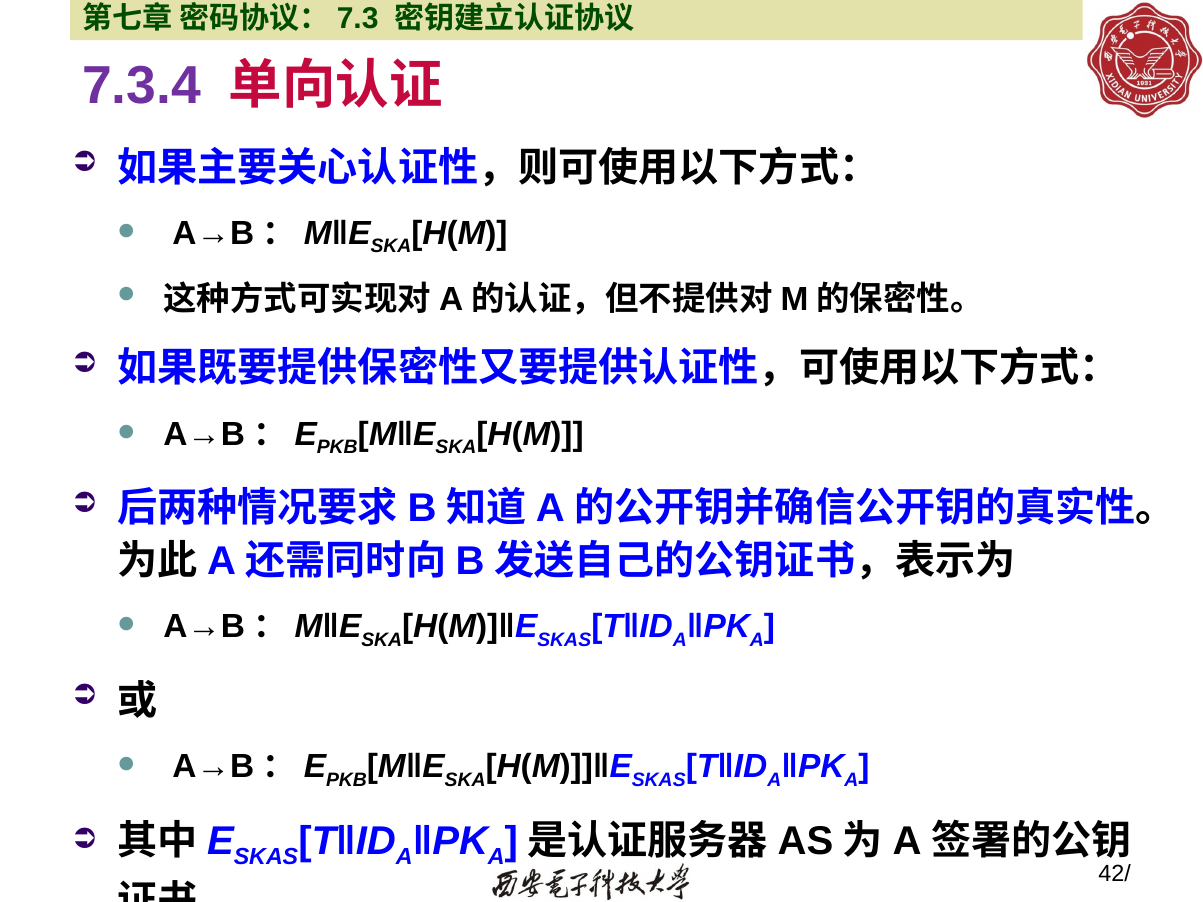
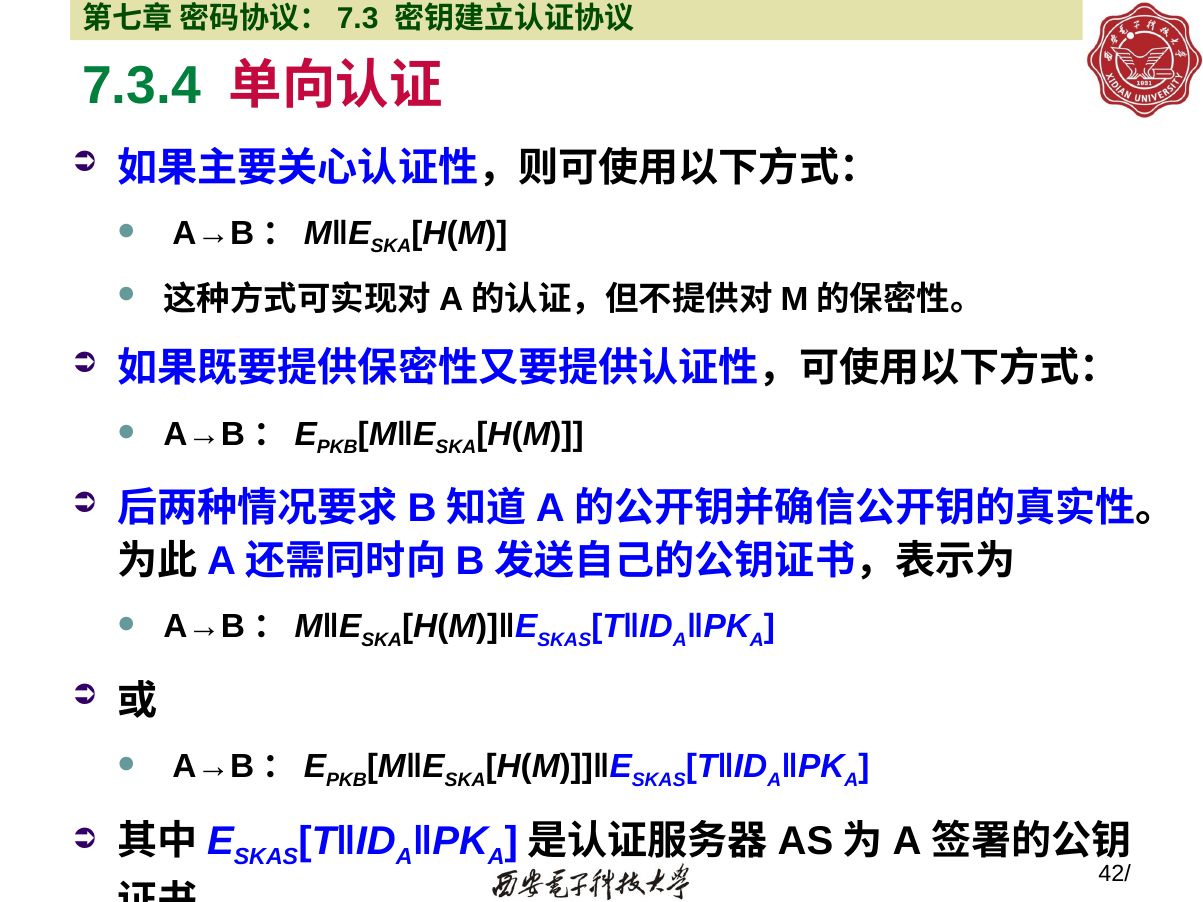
7.3.4 colour: purple -> green
